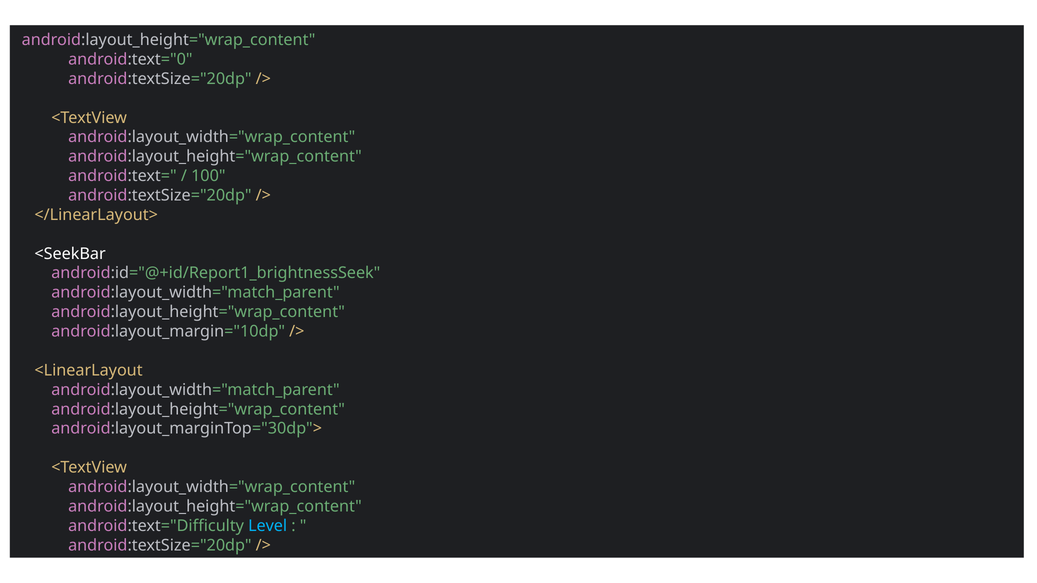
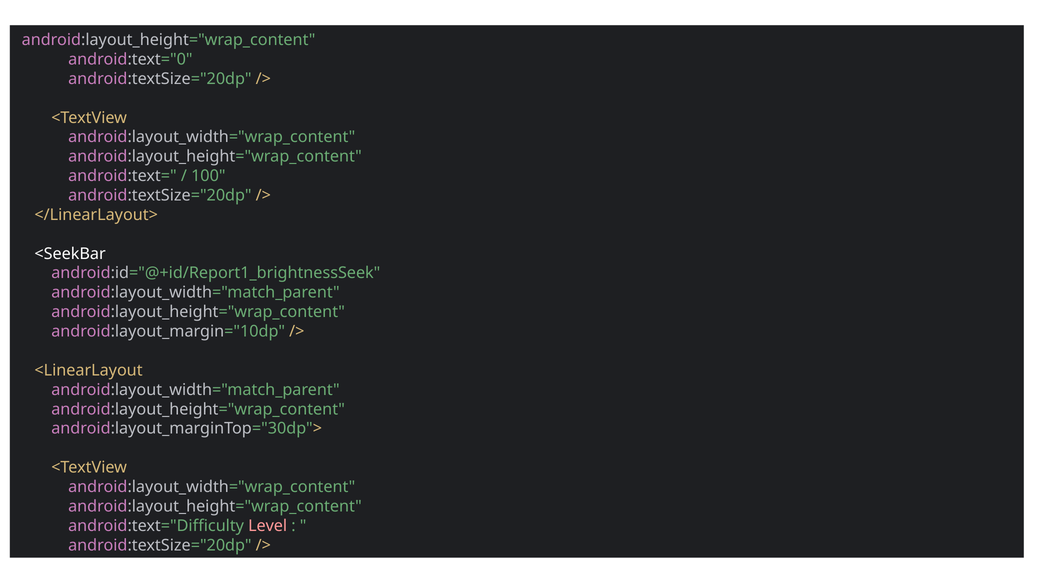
Level colour: light blue -> pink
